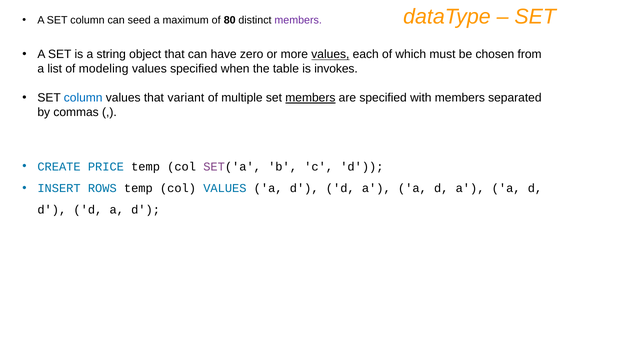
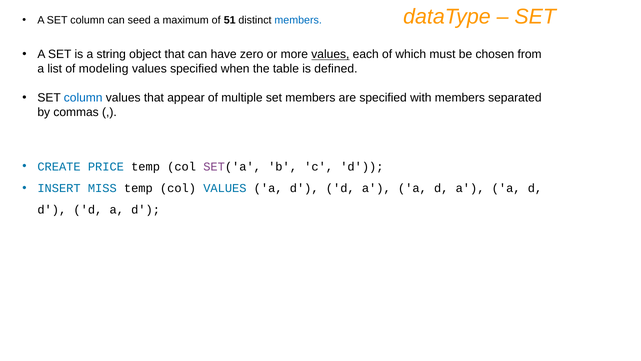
80: 80 -> 51
members at (298, 20) colour: purple -> blue
invokes: invokes -> defined
variant: variant -> appear
members at (310, 98) underline: present -> none
ROWS: ROWS -> MISS
